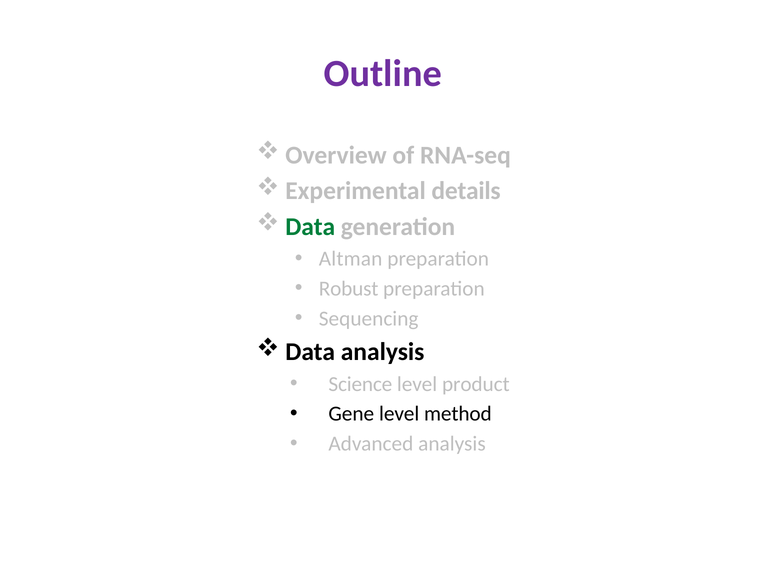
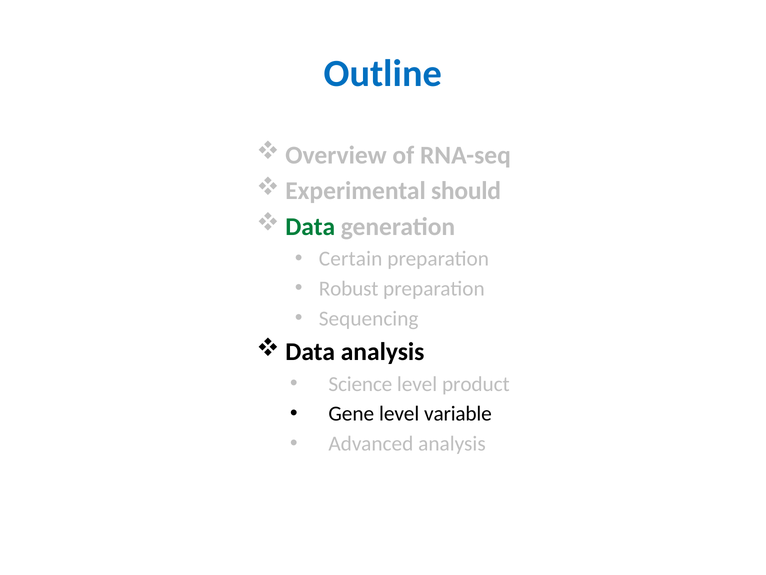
Outline colour: purple -> blue
details: details -> should
Altman: Altman -> Certain
method: method -> variable
